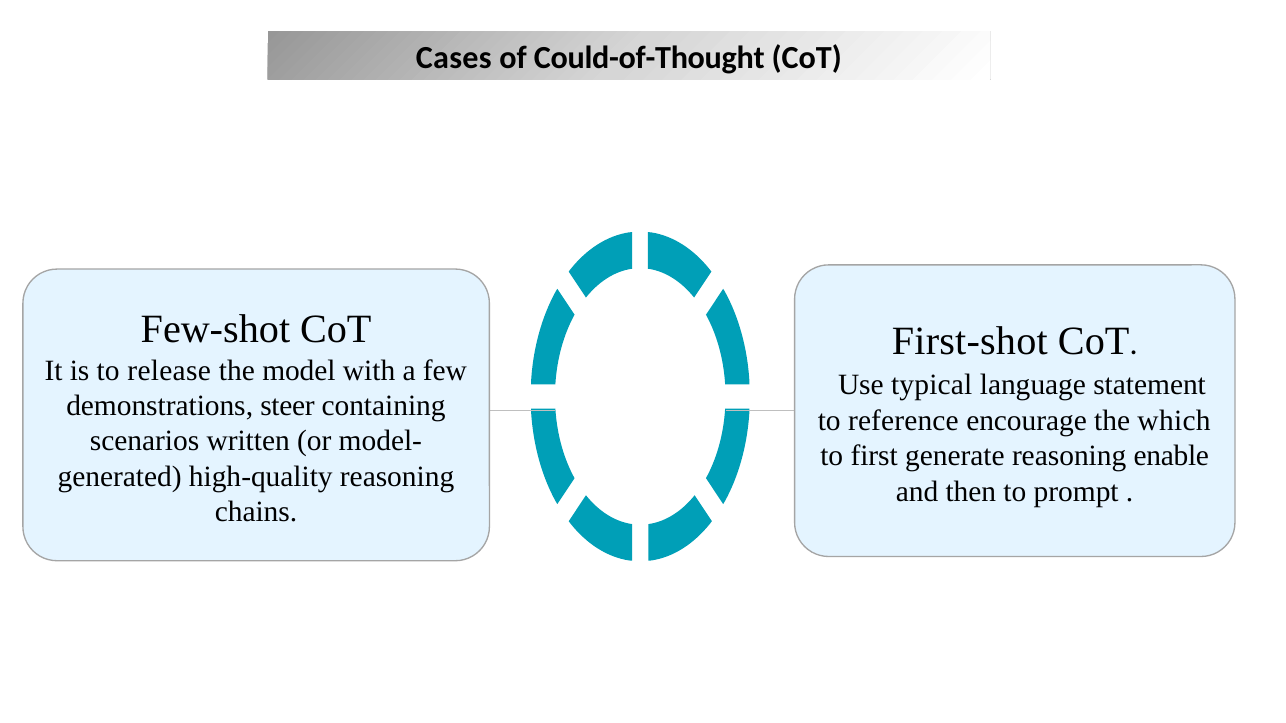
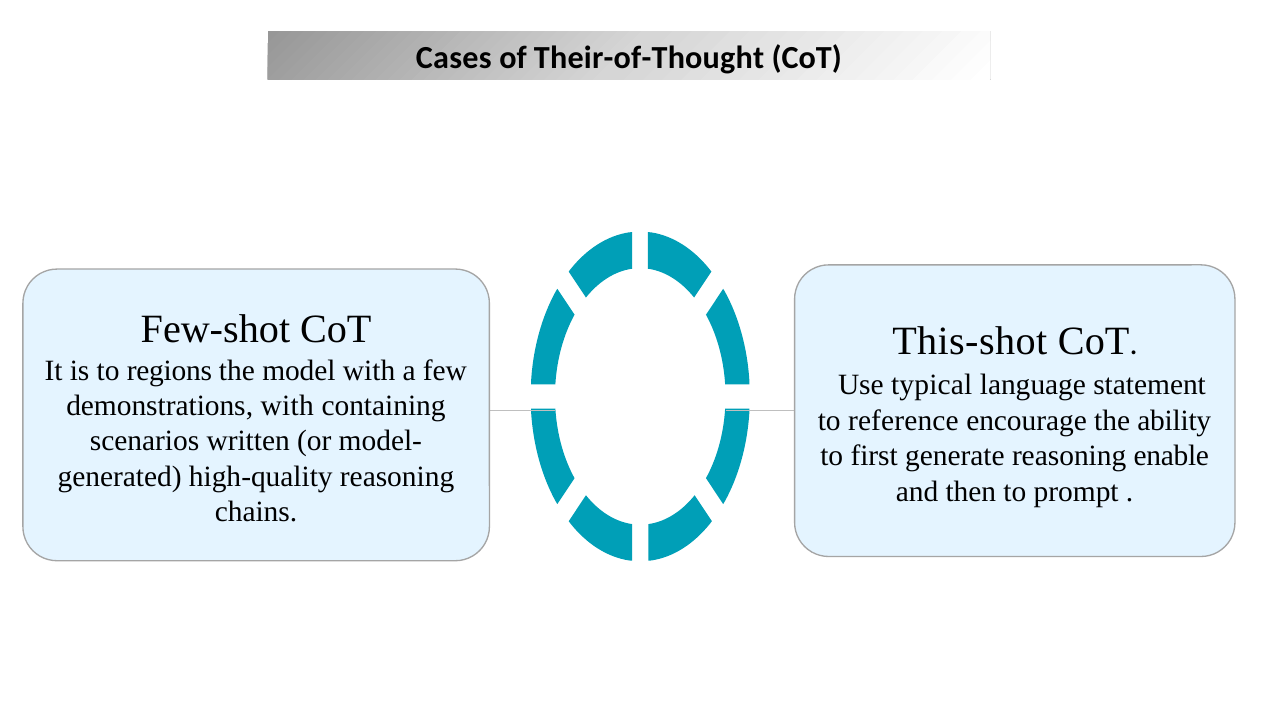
Could-of-Thought: Could-of-Thought -> Their-of-Thought
First-shot: First-shot -> This-shot
release: release -> regions
demonstrations steer: steer -> with
which: which -> ability
